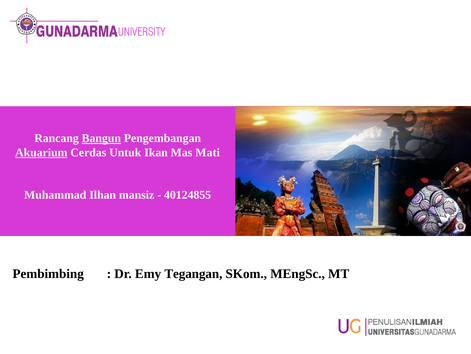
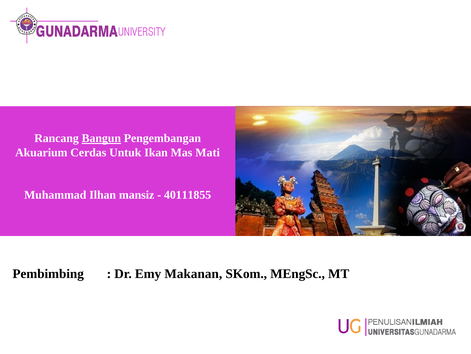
Akuarium underline: present -> none
40124855: 40124855 -> 40111855
Tegangan: Tegangan -> Makanan
